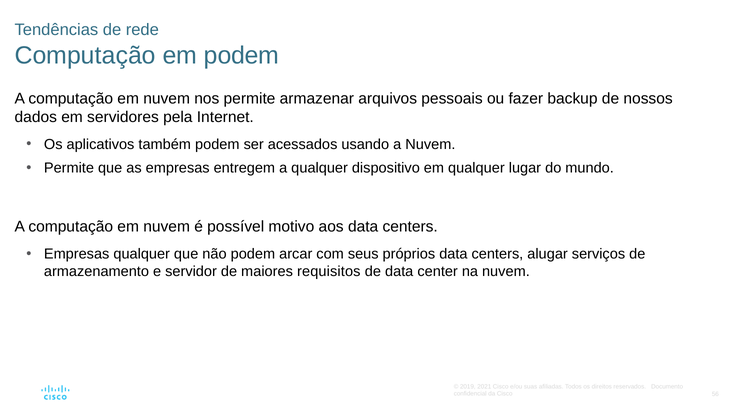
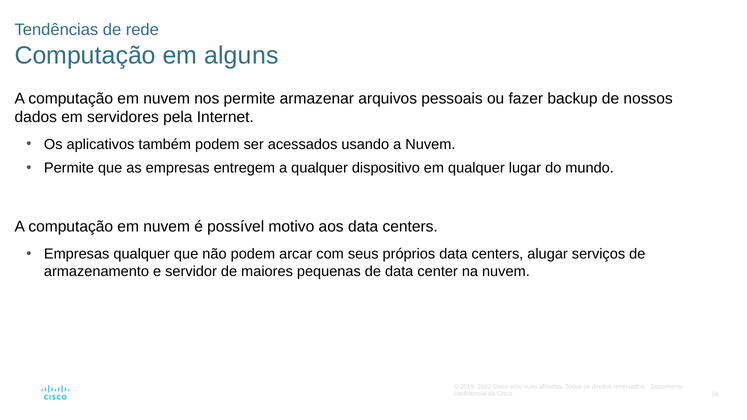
em podem: podem -> alguns
requisitos: requisitos -> pequenas
